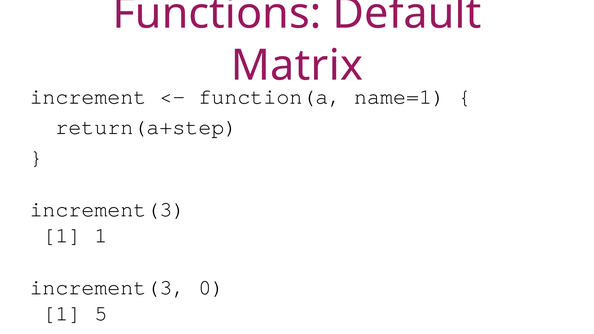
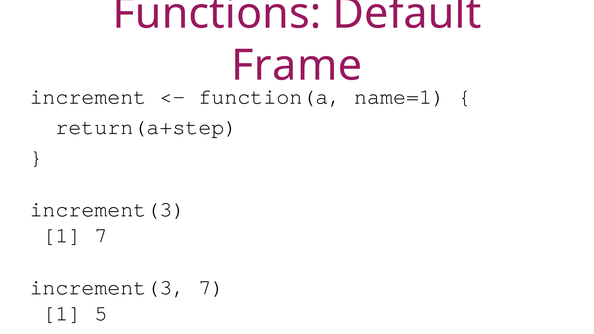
Matrix: Matrix -> Frame
1 1: 1 -> 7
increment(3 0: 0 -> 7
